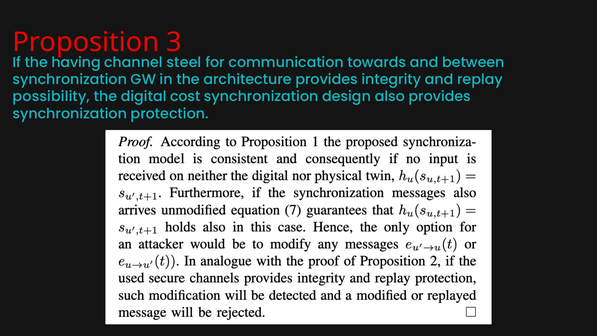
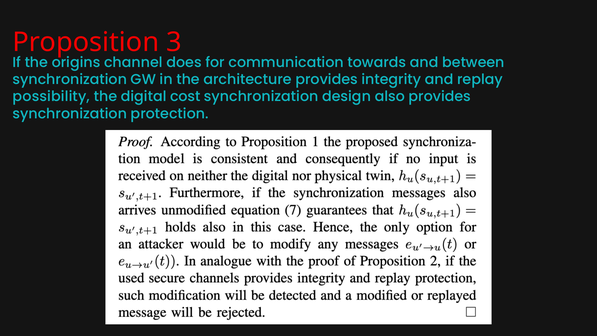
having: having -> origins
steel: steel -> does
